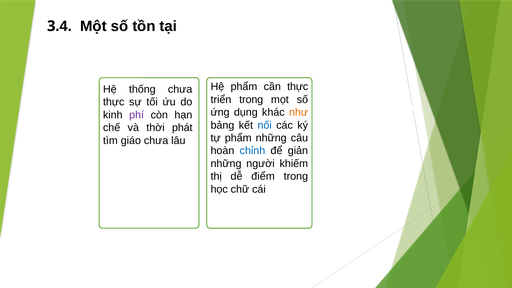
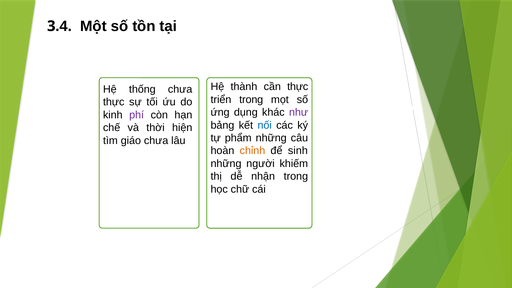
Hệ phẩm: phẩm -> thành
như colour: orange -> purple
phát: phát -> hiện
chỉnh colour: blue -> orange
giản: giản -> sinh
điểm: điểm -> nhận
